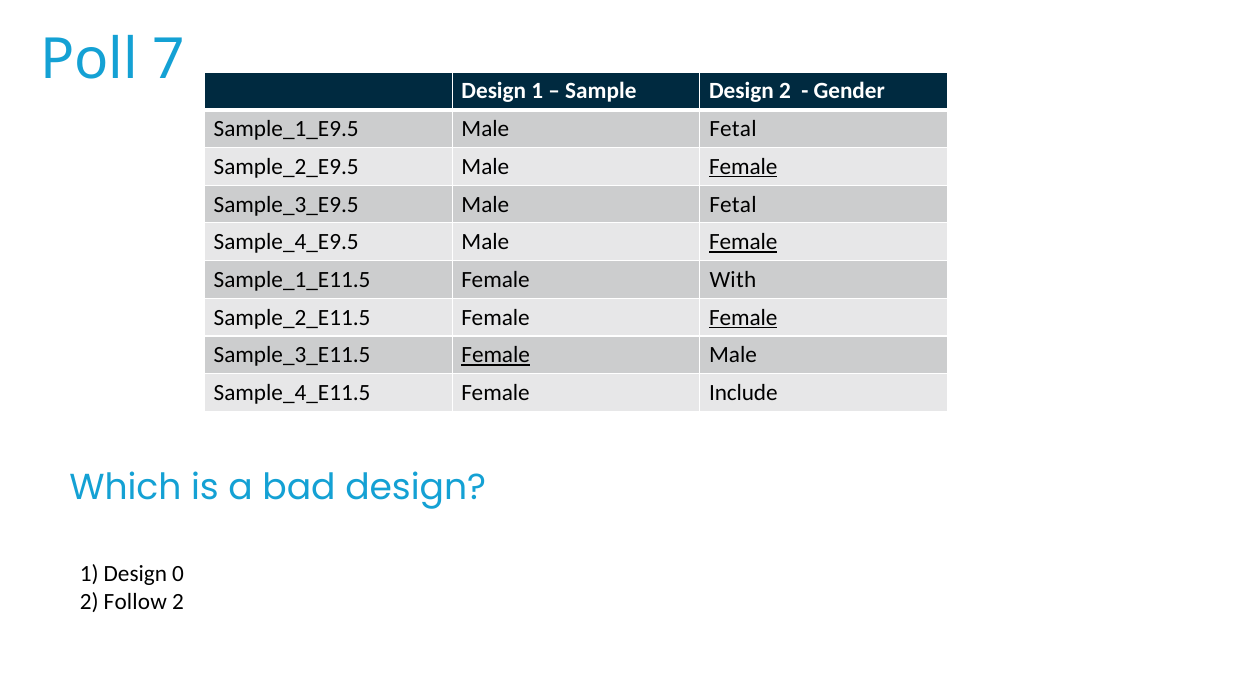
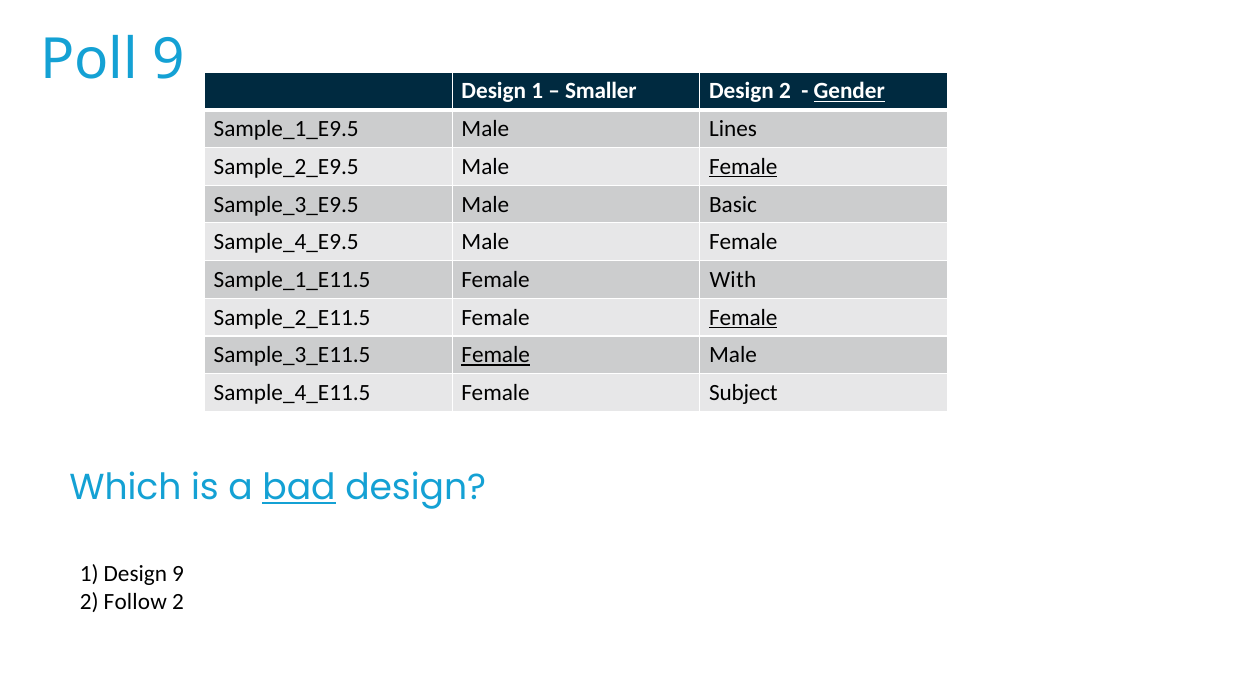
Poll 7: 7 -> 9
Sample: Sample -> Smaller
Gender underline: none -> present
Fetal at (733, 129): Fetal -> Lines
Fetal at (733, 204): Fetal -> Basic
Female at (743, 242) underline: present -> none
Include: Include -> Subject
bad underline: none -> present
Design 0: 0 -> 9
